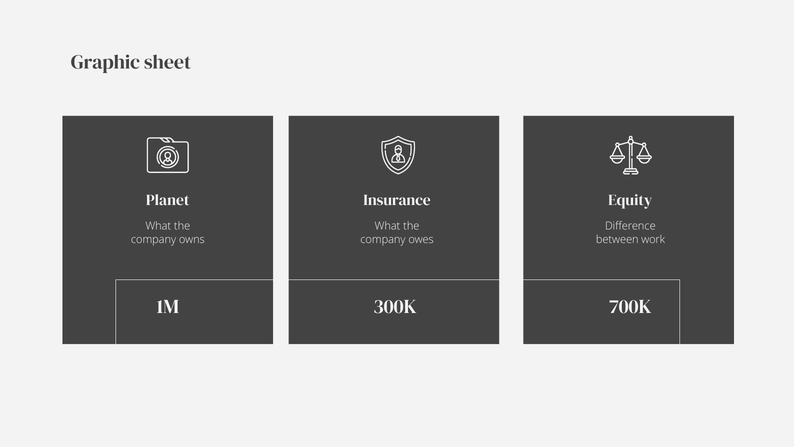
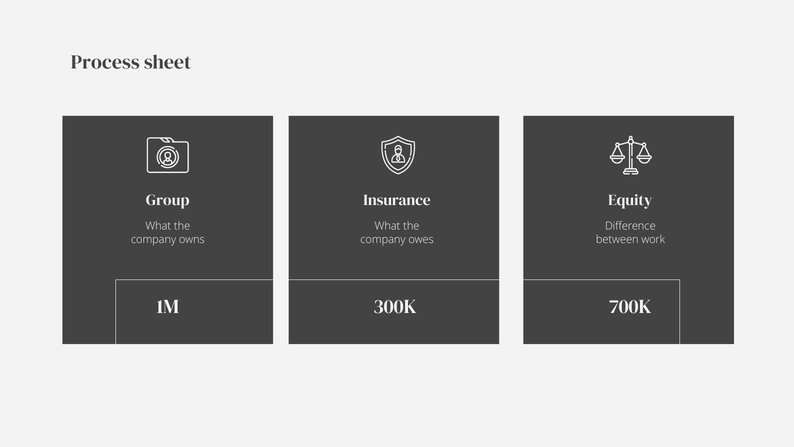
Graphic: Graphic -> Process
Planet: Planet -> Group
